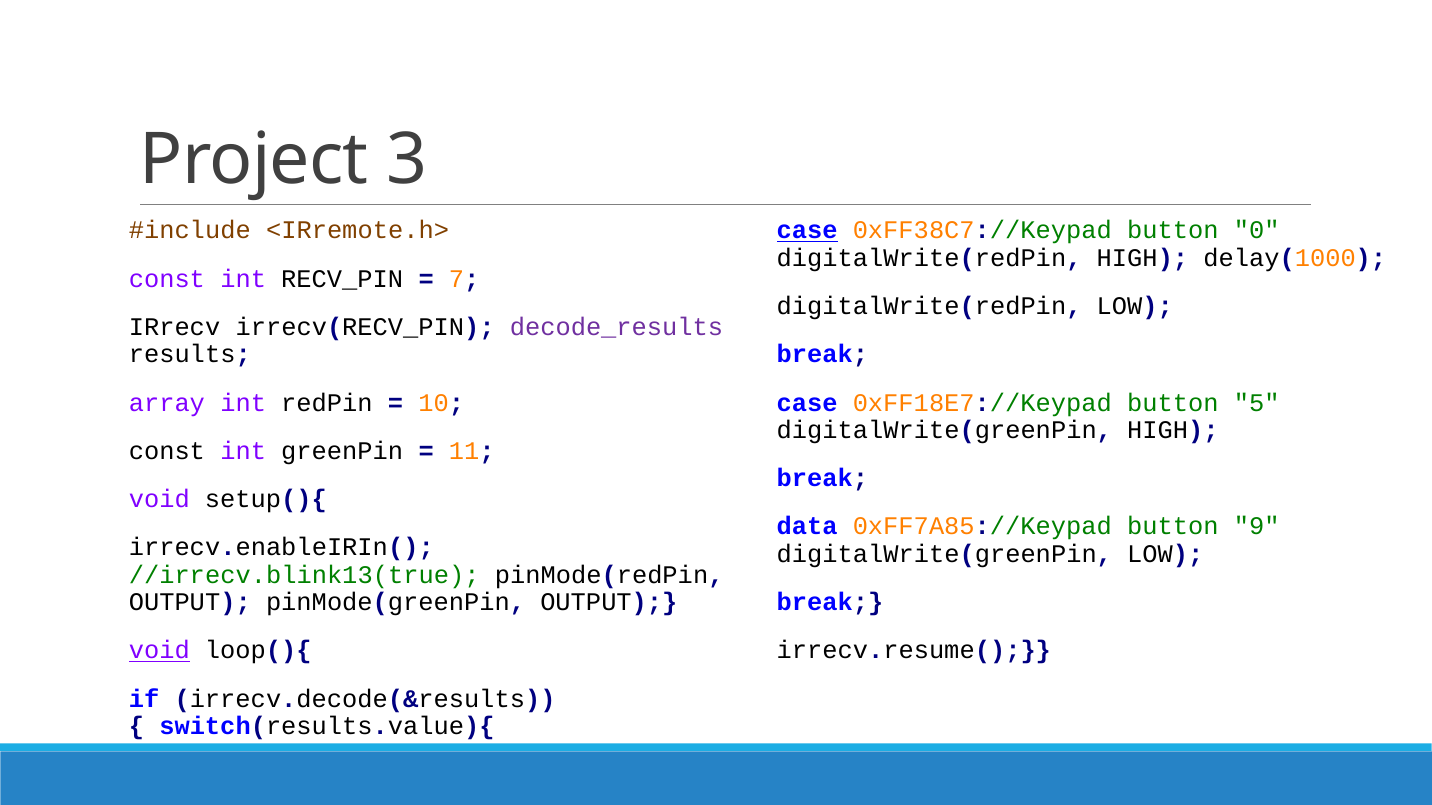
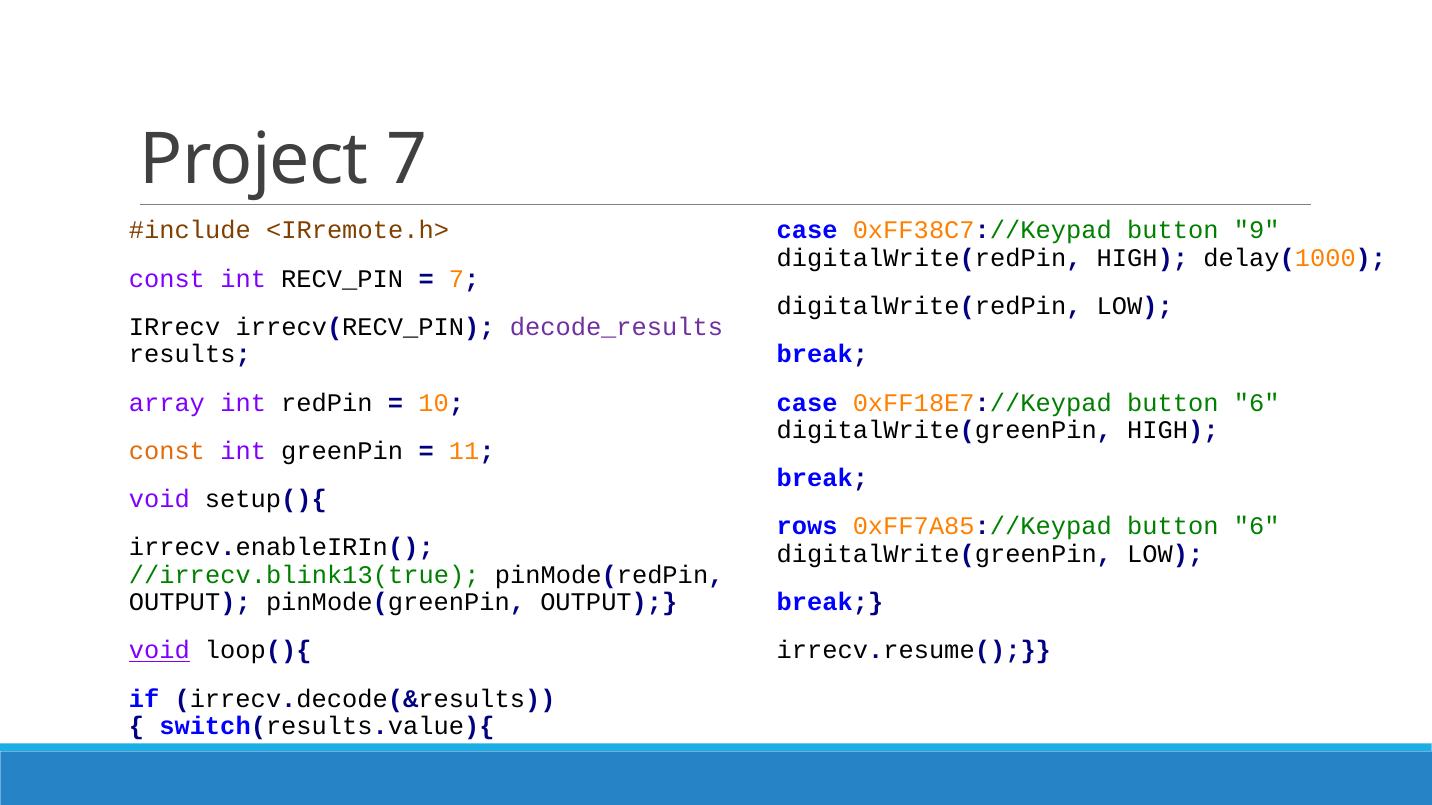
Project 3: 3 -> 7
case at (807, 231) underline: present -> none
0: 0 -> 9
0xFF18E7://Keypad button 5: 5 -> 6
const at (167, 451) colour: black -> orange
data: data -> rows
0xFF7A85://Keypad button 9: 9 -> 6
